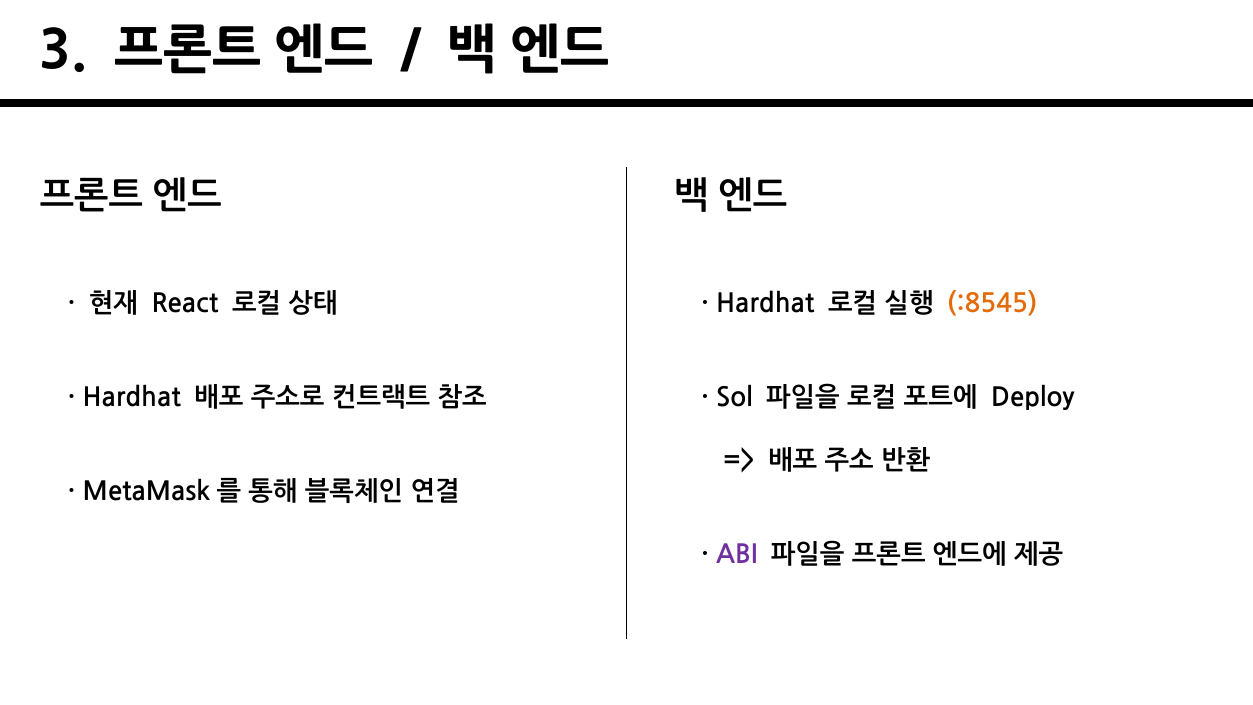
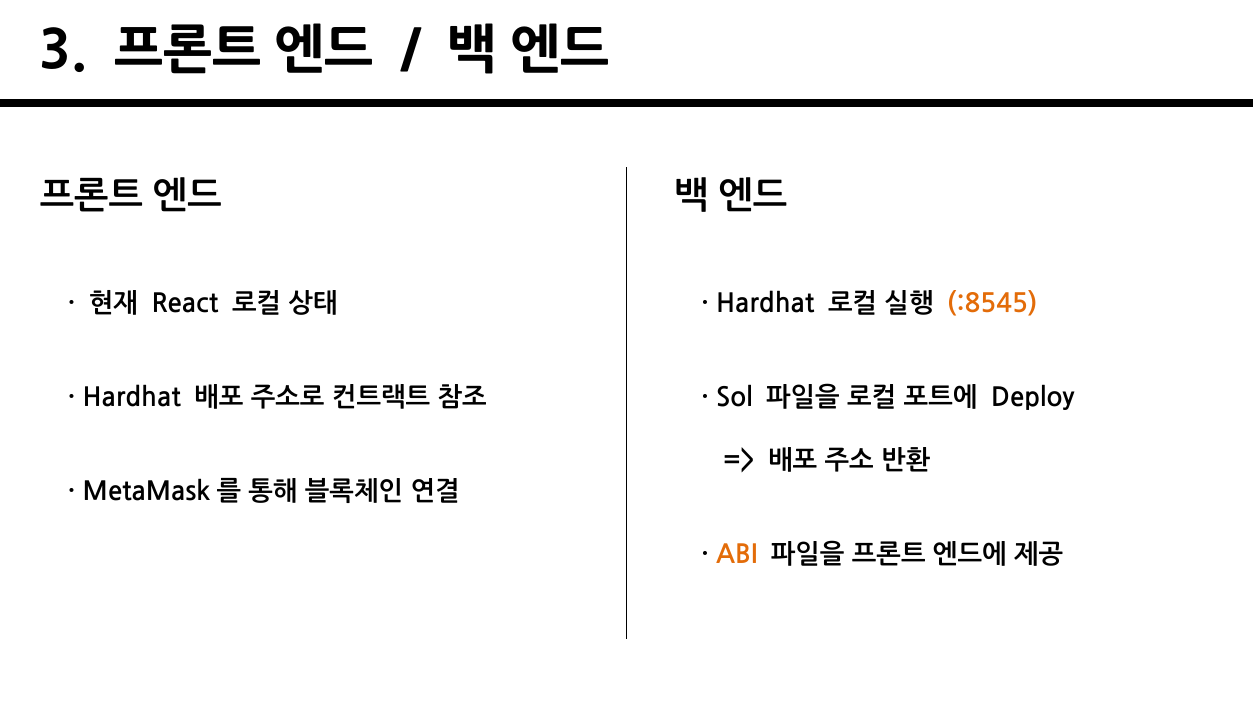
ABI colour: purple -> orange
